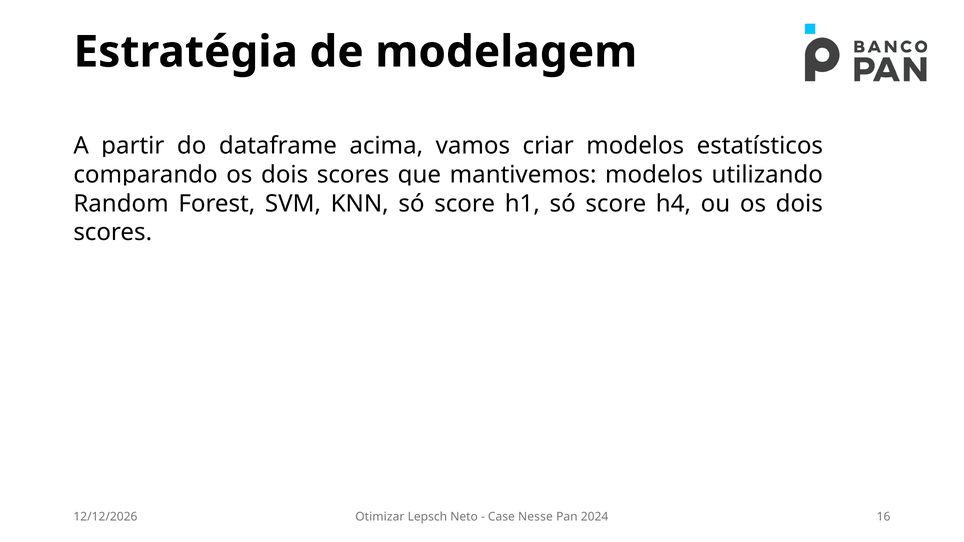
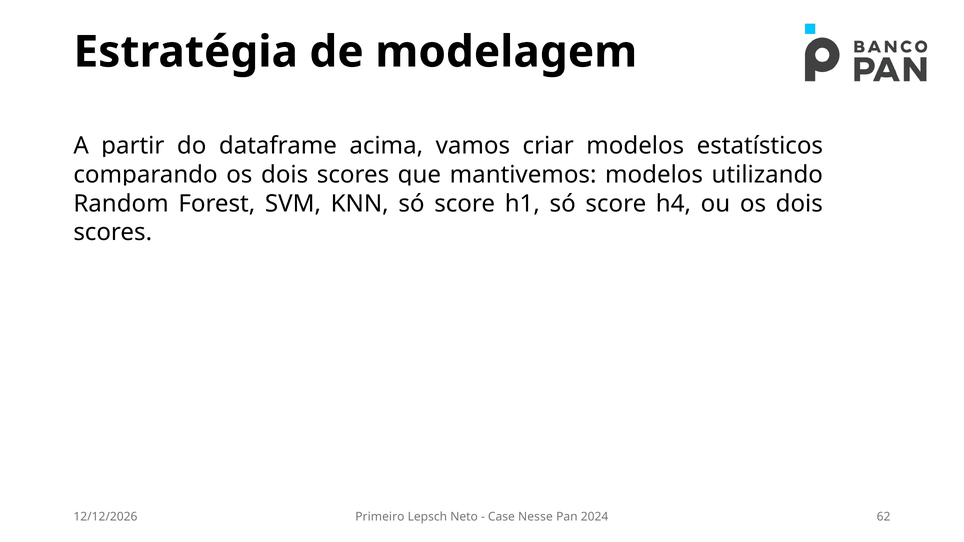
Otimizar: Otimizar -> Primeiro
16: 16 -> 62
